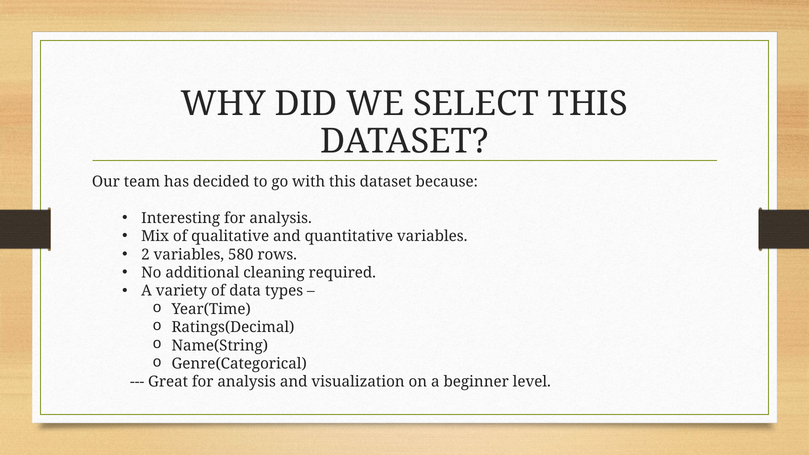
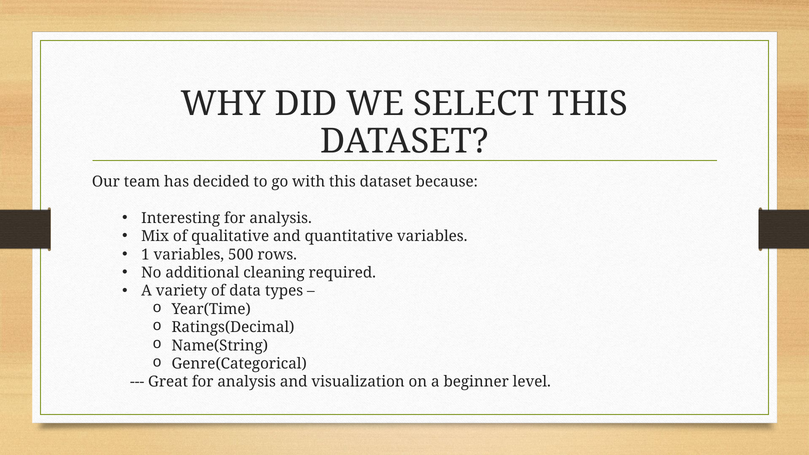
2: 2 -> 1
580: 580 -> 500
